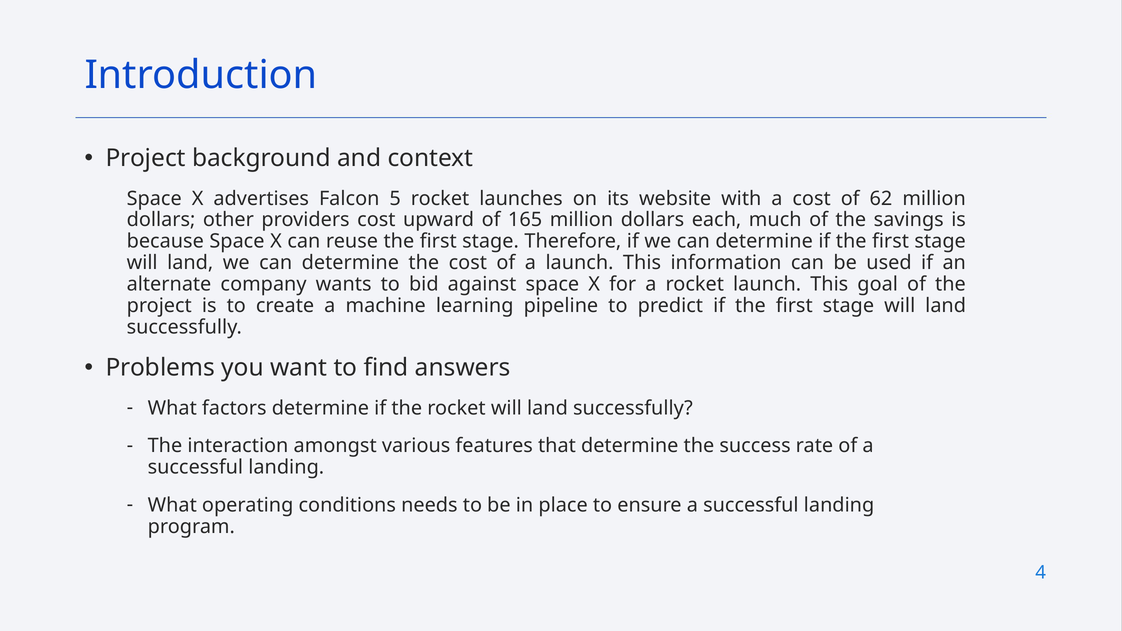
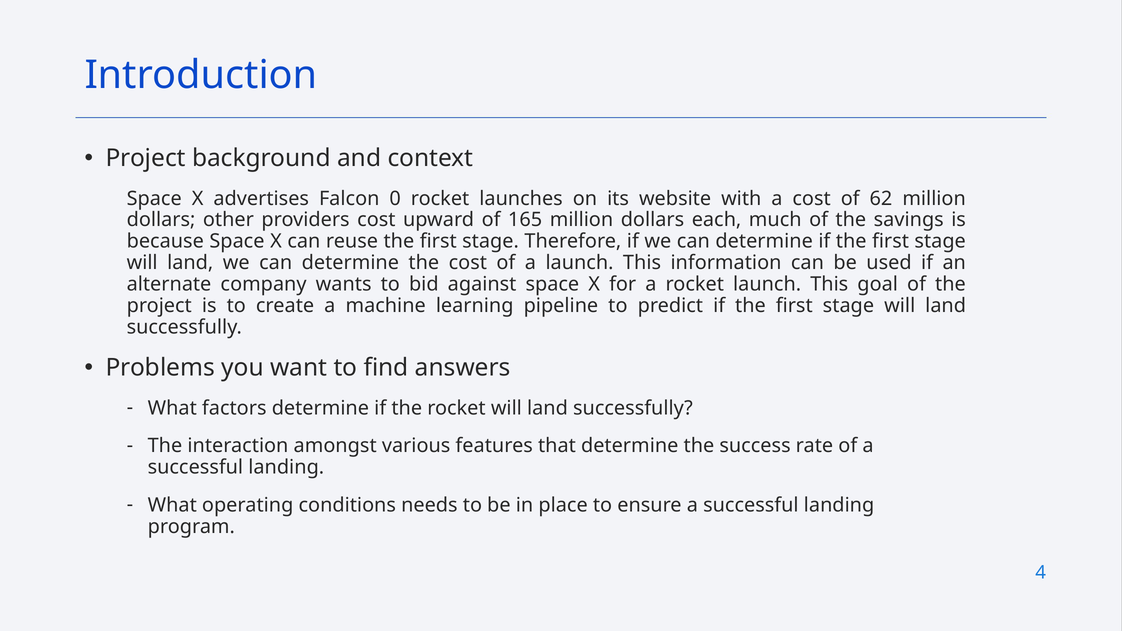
5: 5 -> 0
